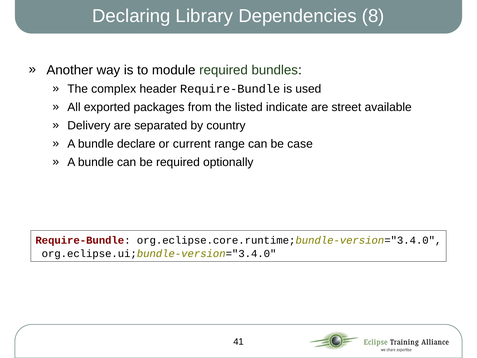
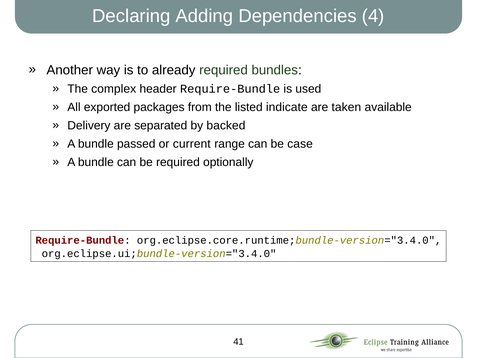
Library: Library -> Adding
8: 8 -> 4
module: module -> already
street: street -> taken
country: country -> backed
declare: declare -> passed
